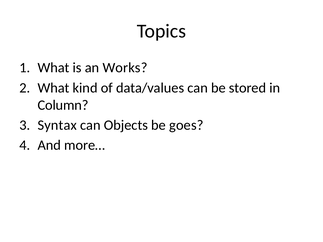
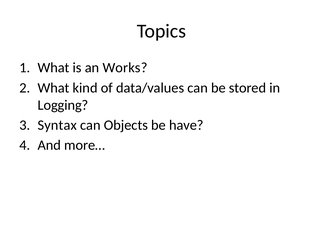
Column: Column -> Logging
goes: goes -> have
